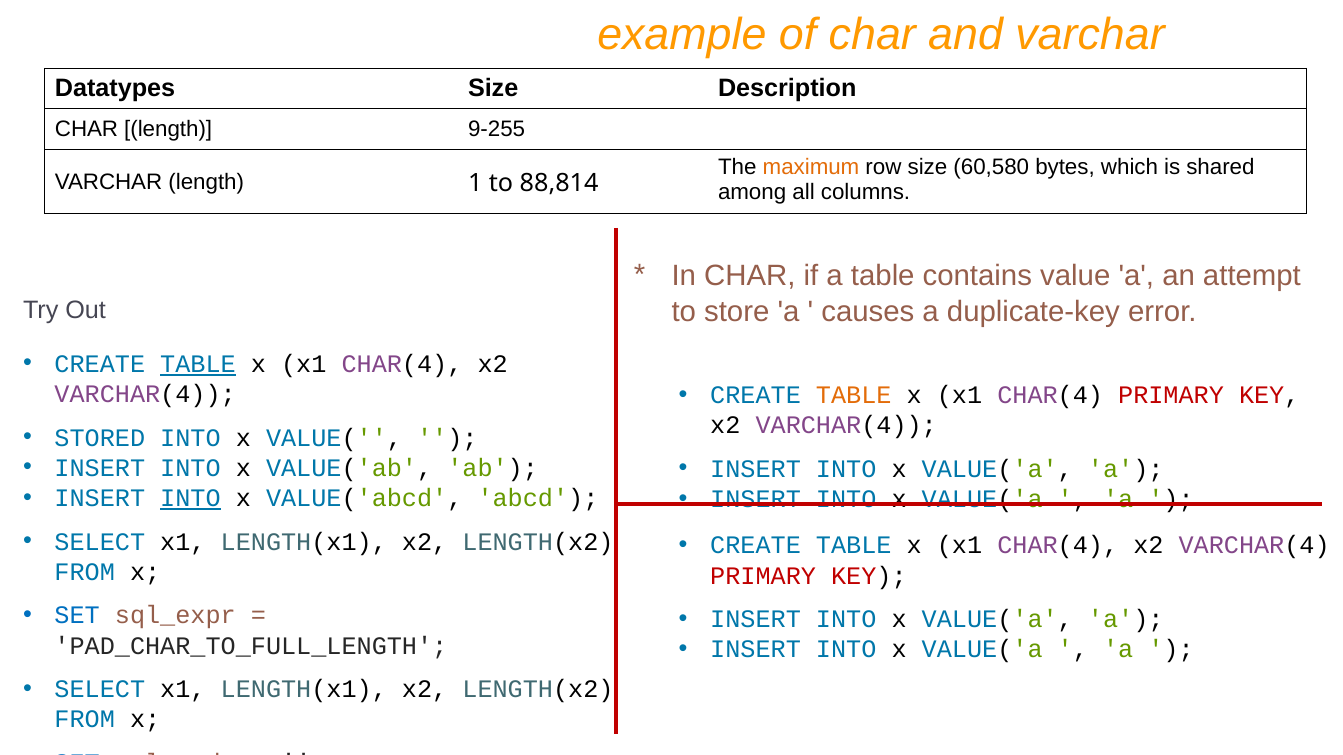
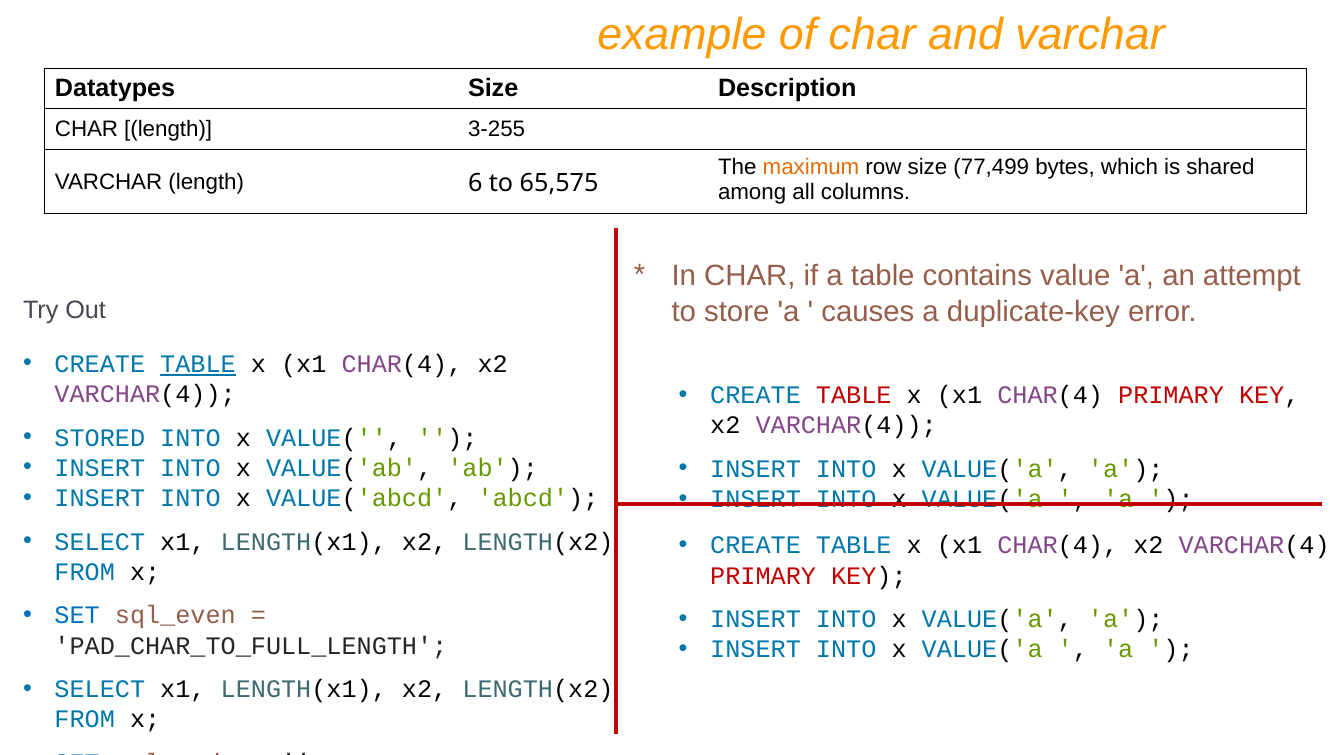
9-255: 9-255 -> 3-255
60,580: 60,580 -> 77,499
1: 1 -> 6
88,814: 88,814 -> 65,575
TABLE at (854, 395) colour: orange -> red
INTO at (190, 498) underline: present -> none
sql_expr: sql_expr -> sql_even
